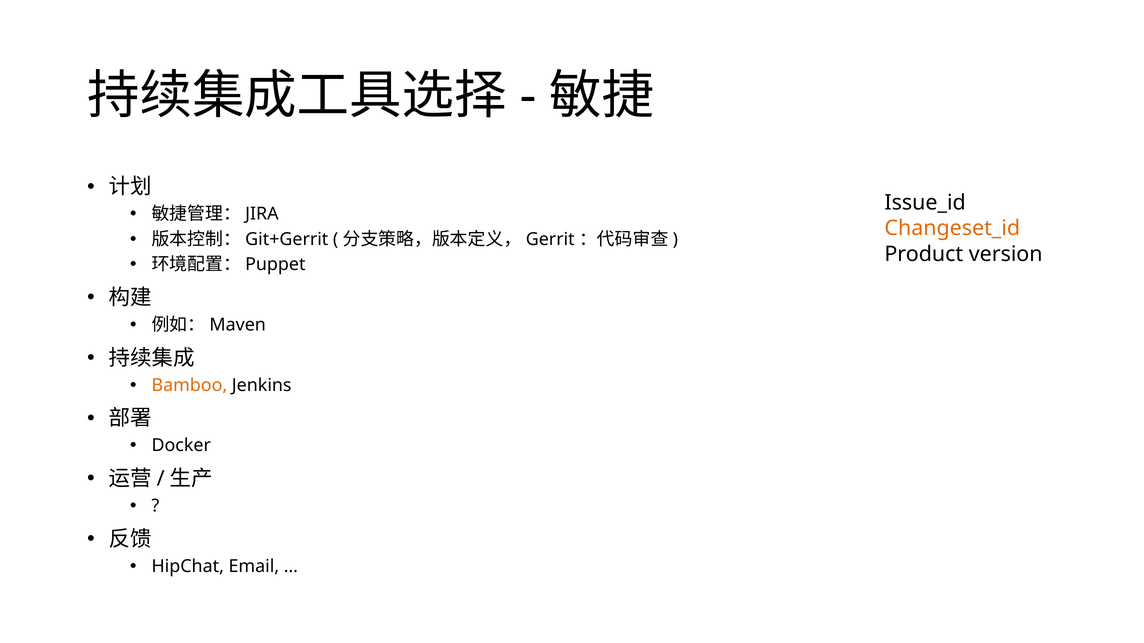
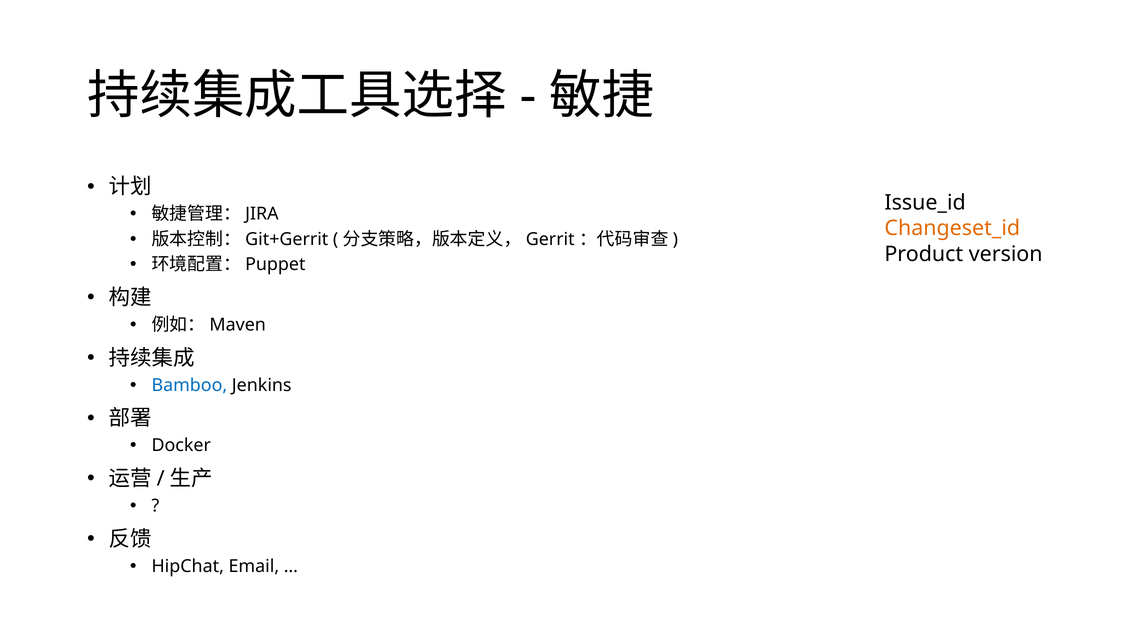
Bamboo colour: orange -> blue
